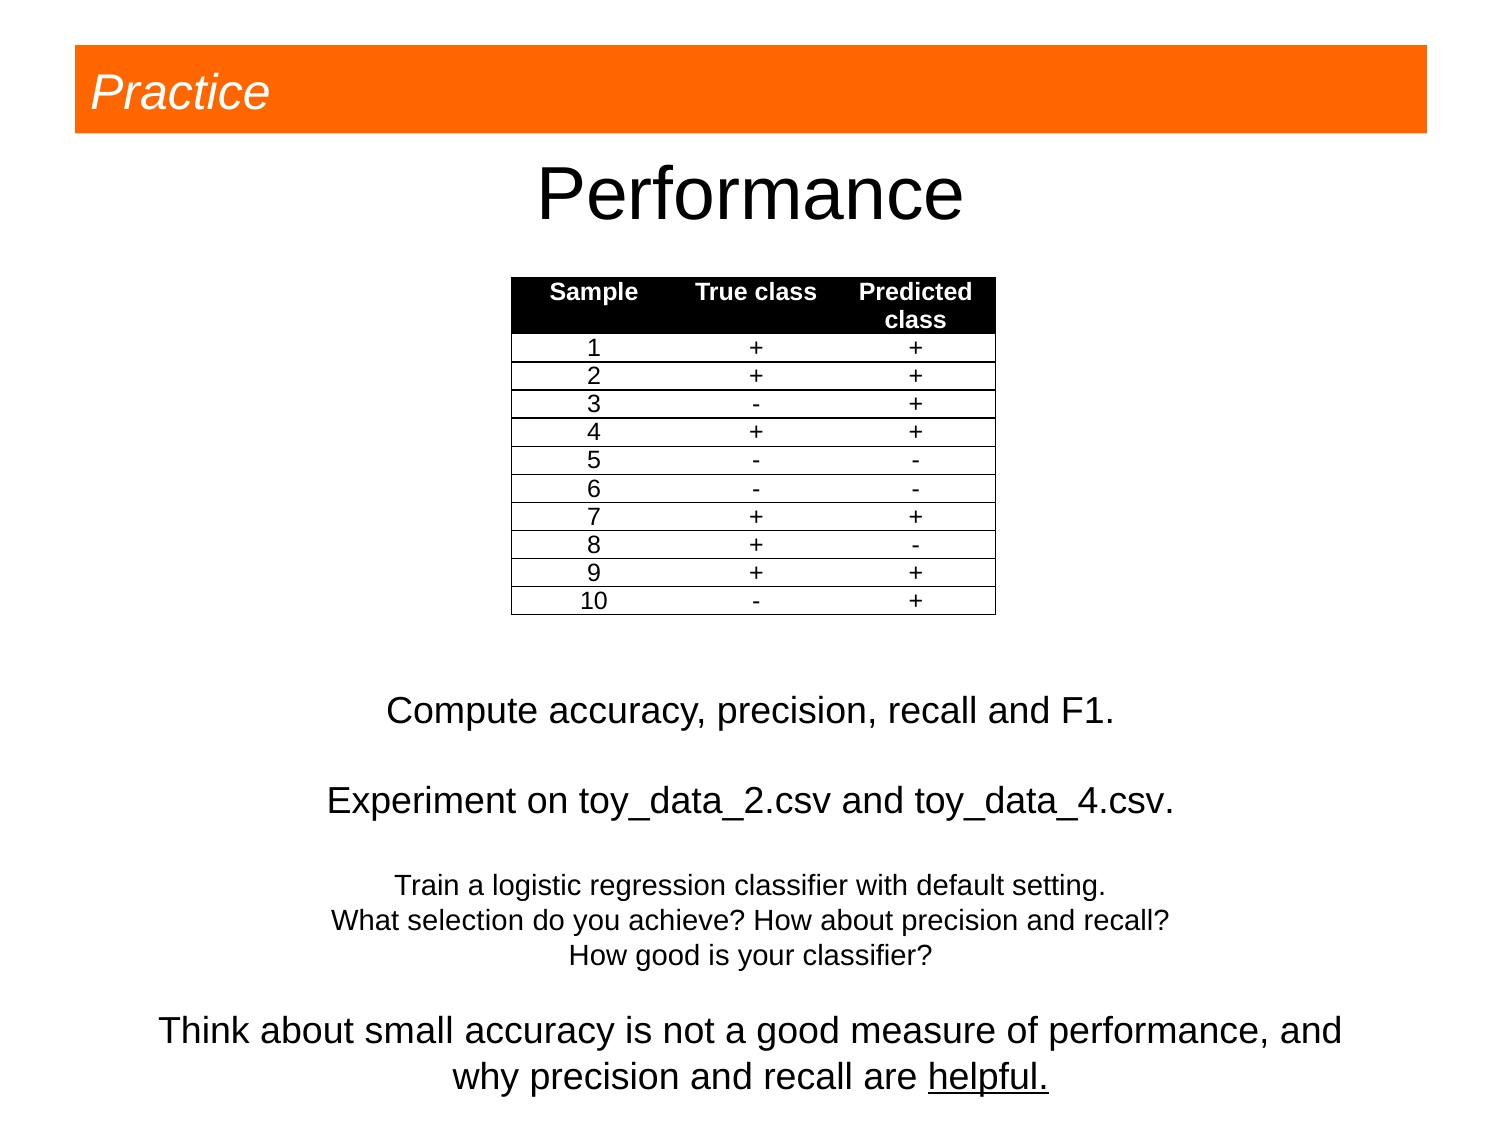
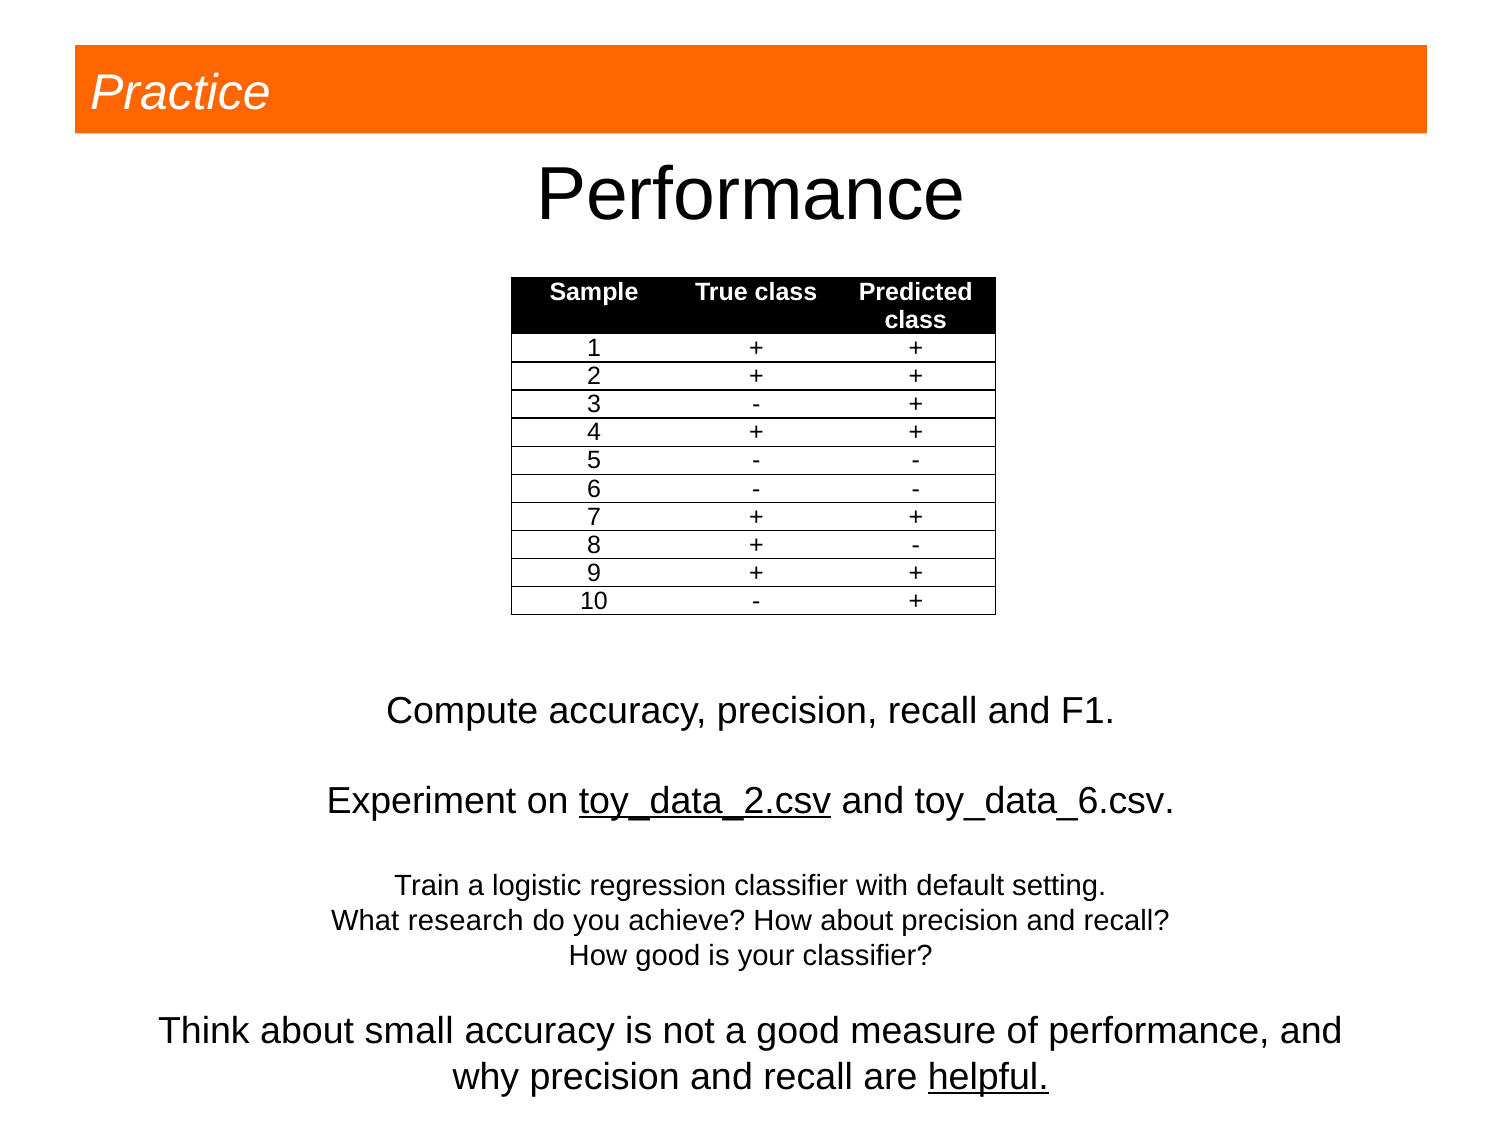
toy_data_2.csv underline: none -> present
toy_data_4.csv: toy_data_4.csv -> toy_data_6.csv
selection: selection -> research
